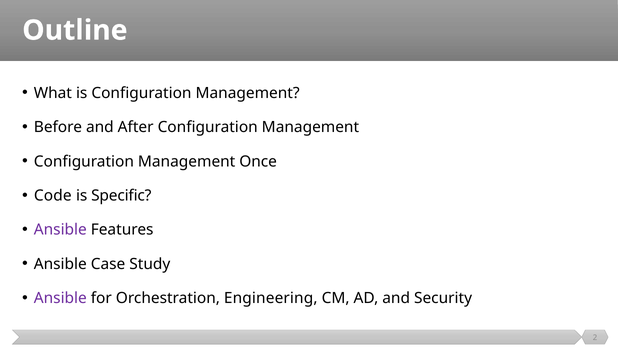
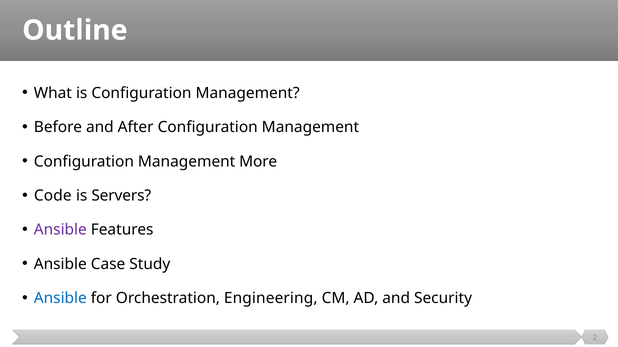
Once: Once -> More
Specific: Specific -> Servers
Ansible at (60, 299) colour: purple -> blue
